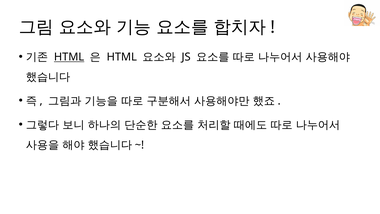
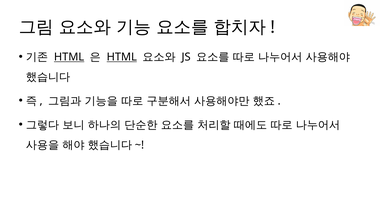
HTML at (122, 57) underline: none -> present
